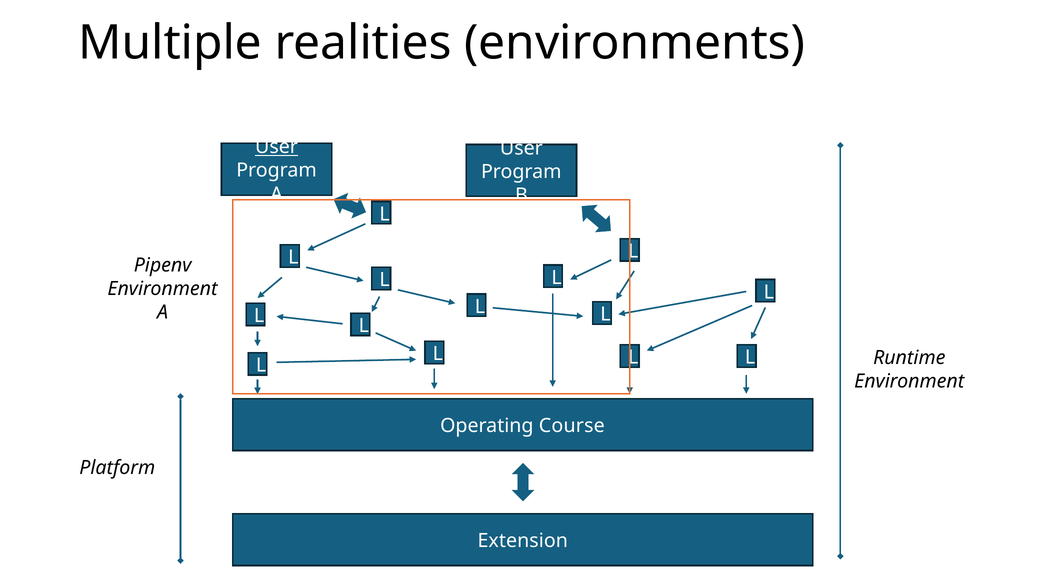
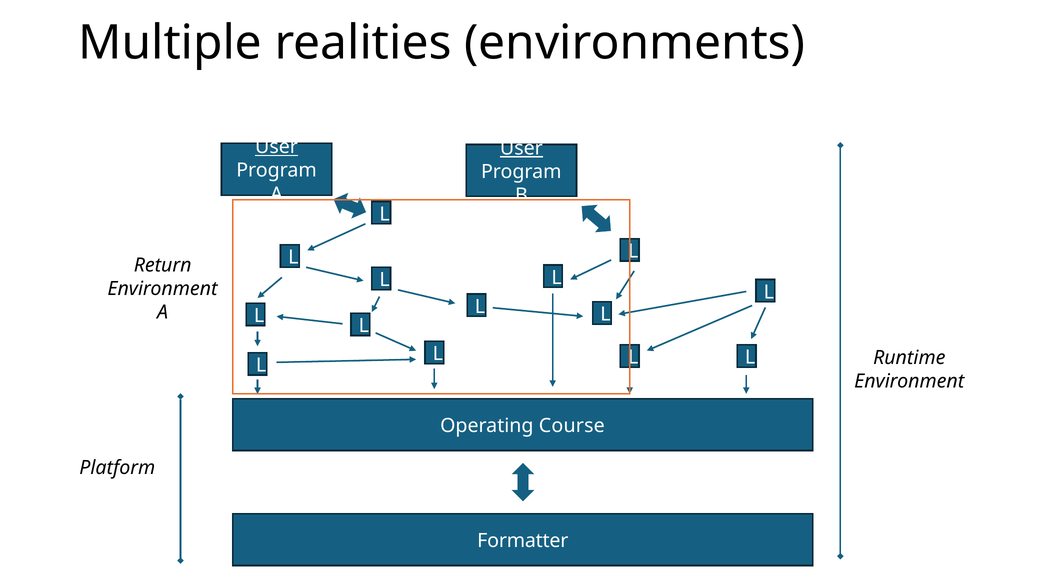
User at (521, 148) underline: none -> present
Pipenv: Pipenv -> Return
Extension: Extension -> Formatter
